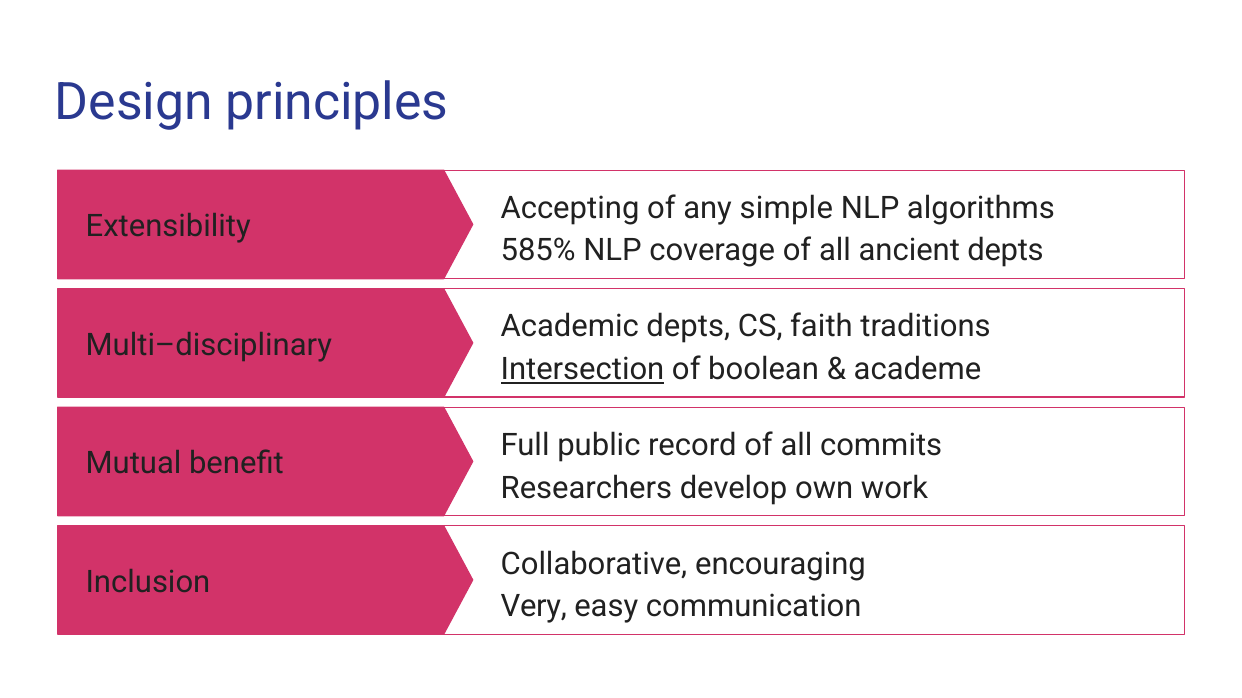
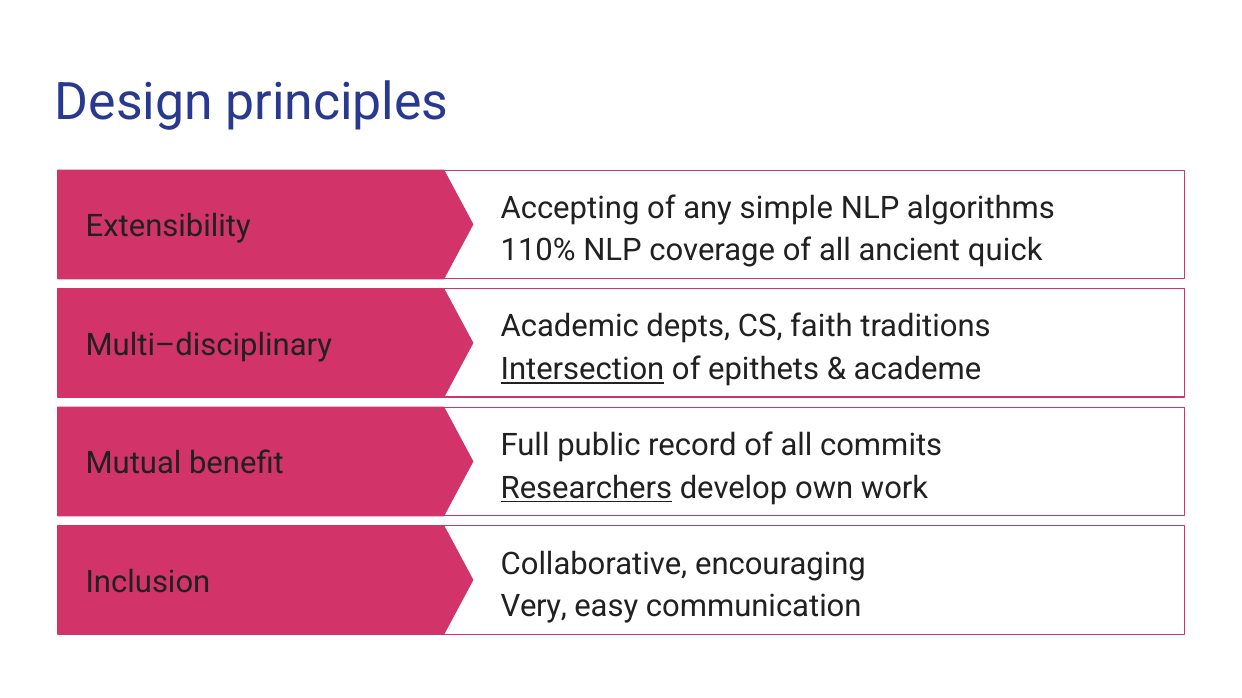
585%: 585% -> 110%
ancient depts: depts -> quick
boolean: boolean -> epithets
Researchers underline: none -> present
